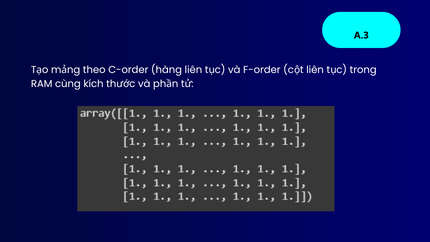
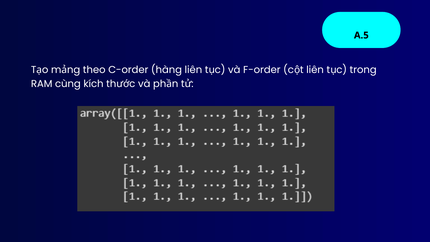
A.3: A.3 -> A.5
